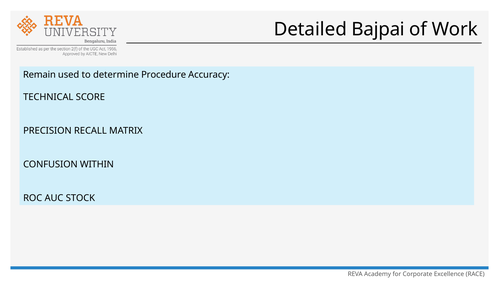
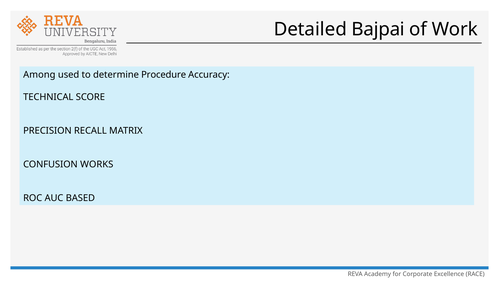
Remain: Remain -> Among
WITHIN: WITHIN -> WORKS
STOCK: STOCK -> BASED
